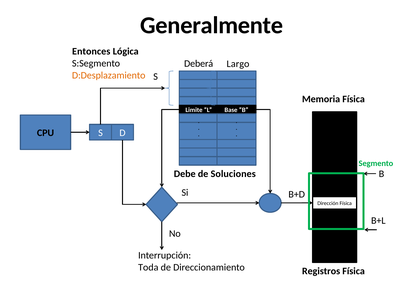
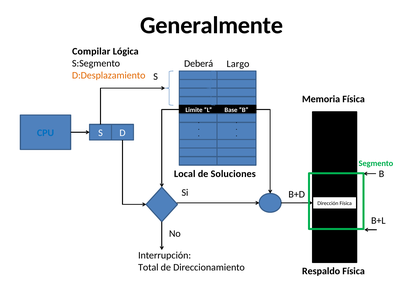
Entonces: Entonces -> Compilar
CPU colour: black -> blue
Debe: Debe -> Local
Toda: Toda -> Total
Registros: Registros -> Respaldo
